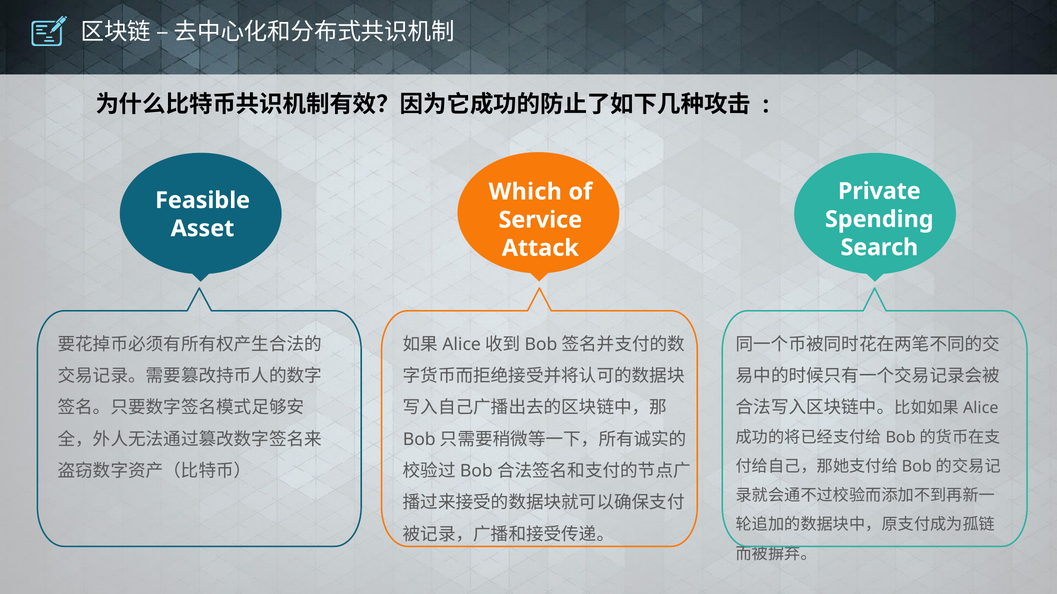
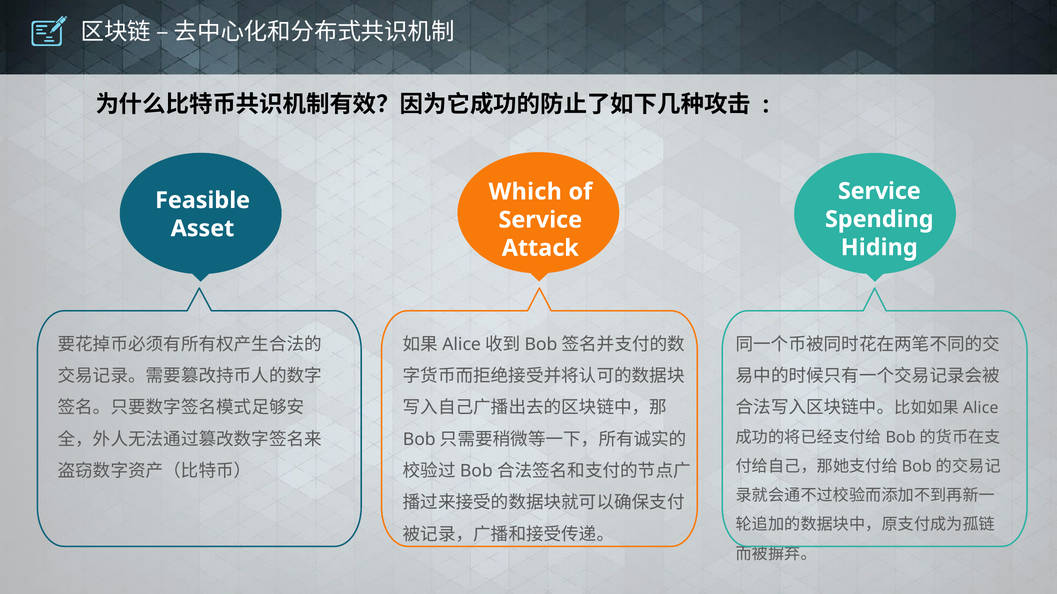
Private at (879, 191): Private -> Service
Search: Search -> Hiding
